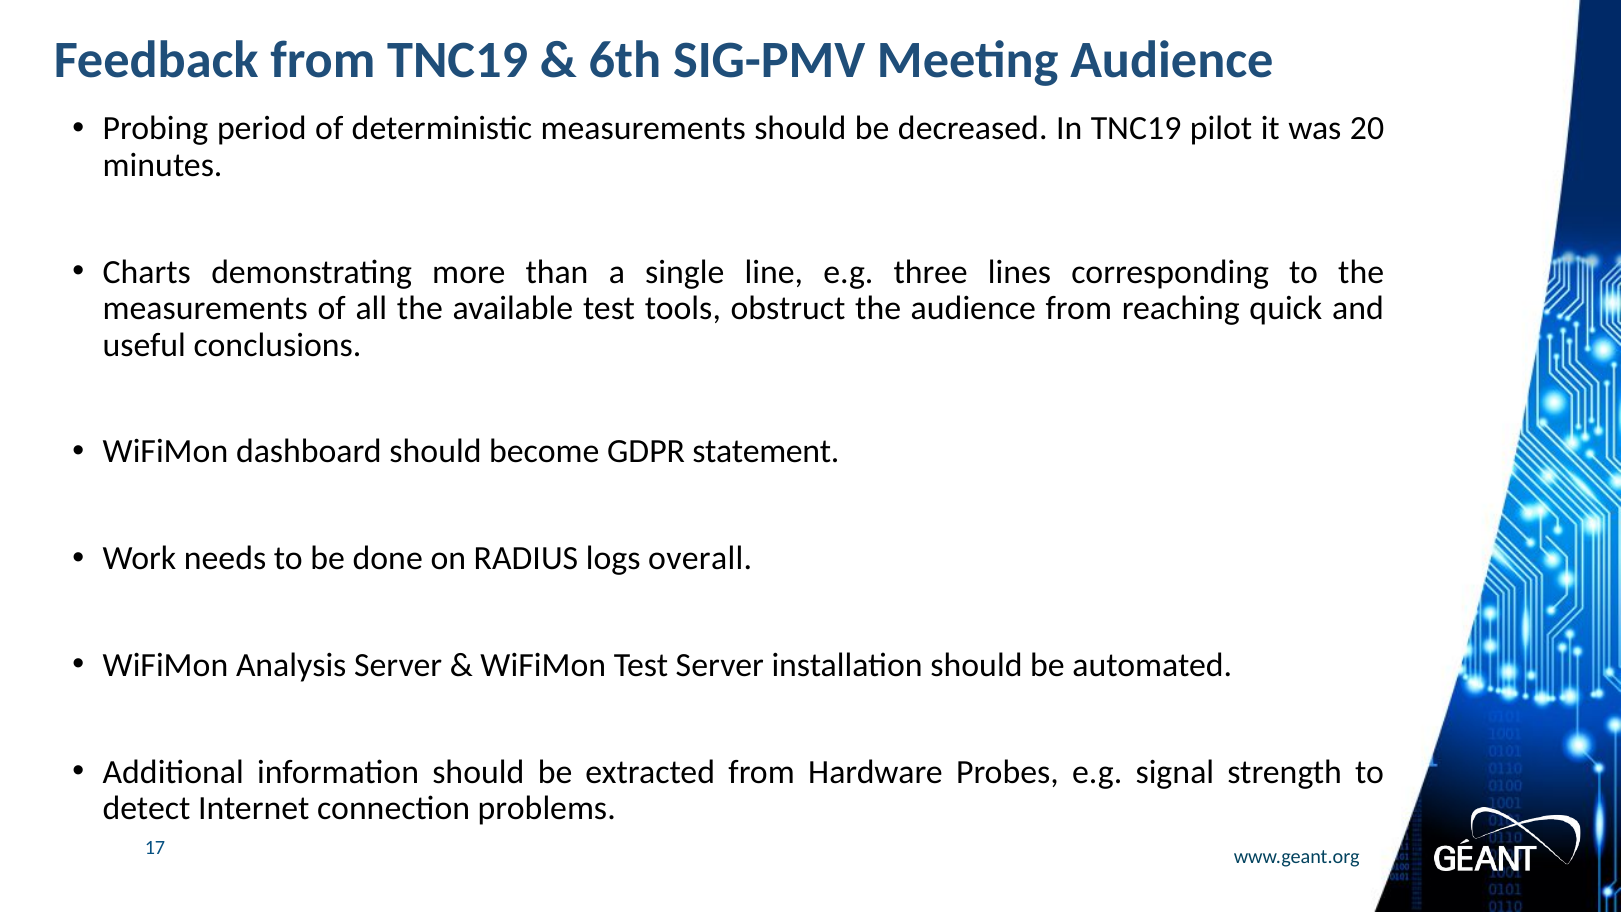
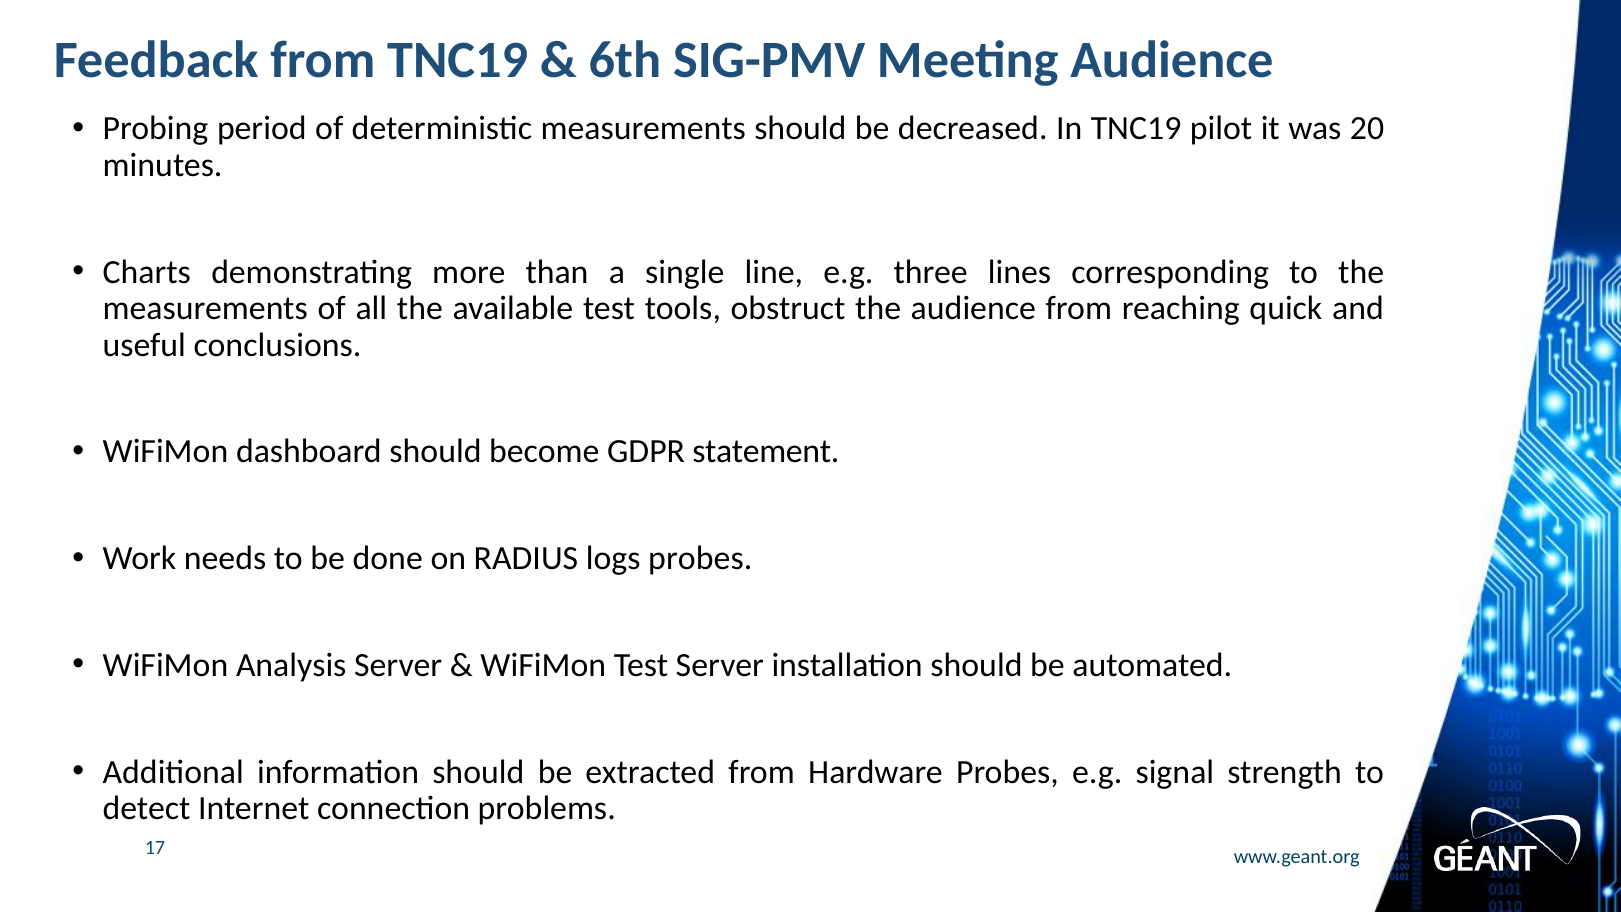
logs overall: overall -> probes
